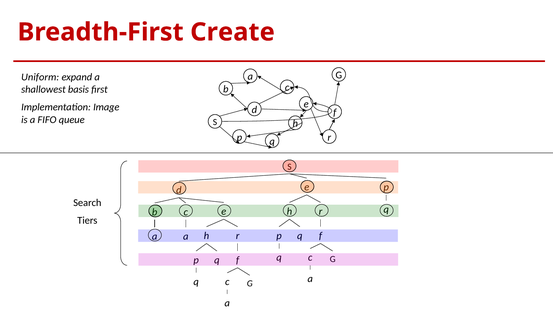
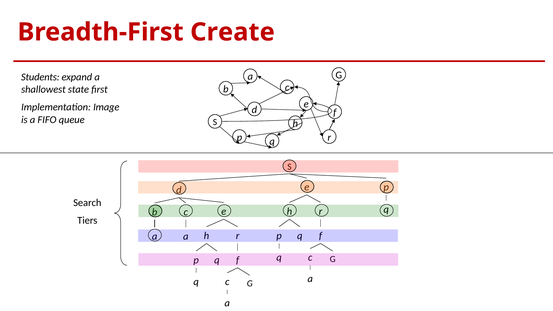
Uniform: Uniform -> Students
basis: basis -> state
